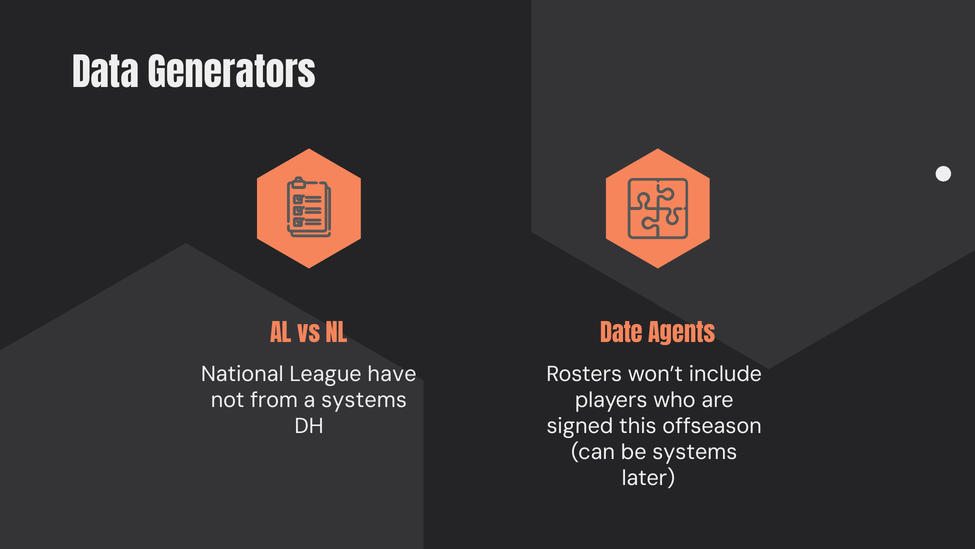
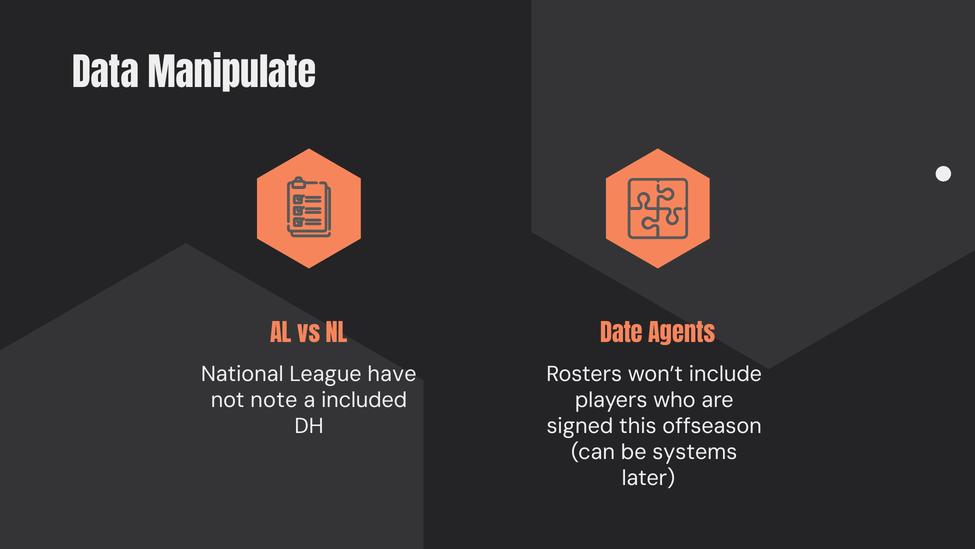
Generators: Generators -> Manipulate
from: from -> note
a systems: systems -> included
